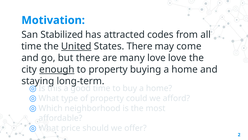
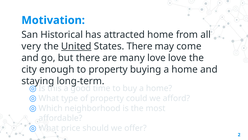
Stabilized: Stabilized -> Historical
attracted codes: codes -> home
time at (31, 46): time -> very
enough underline: present -> none
